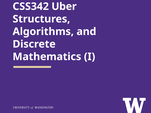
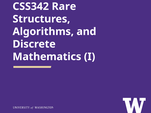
Uber: Uber -> Rare
